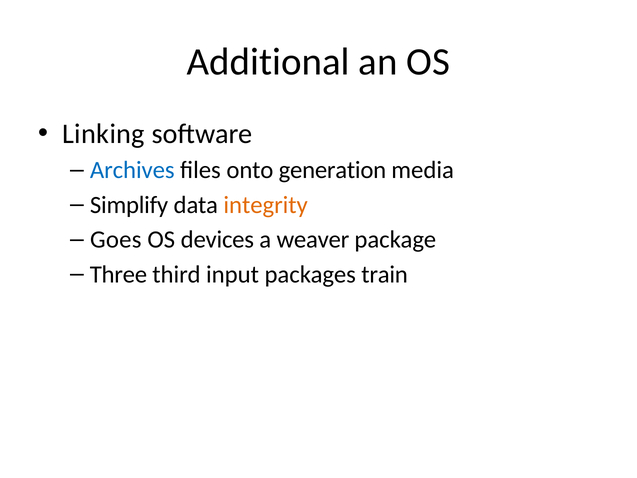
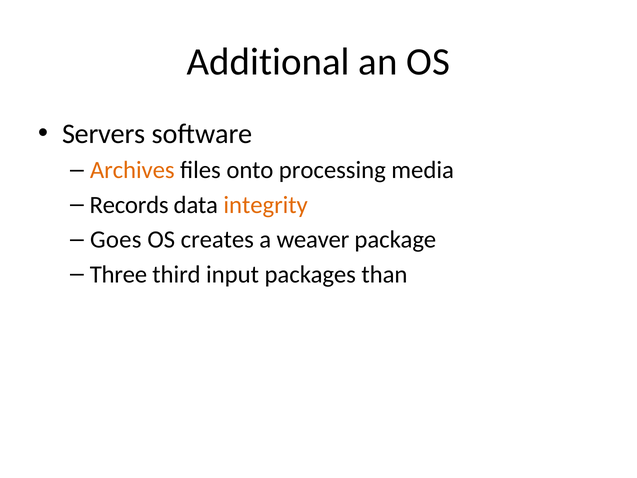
Linking: Linking -> Servers
Archives colour: blue -> orange
generation: generation -> processing
Simplify: Simplify -> Records
devices: devices -> creates
train: train -> than
